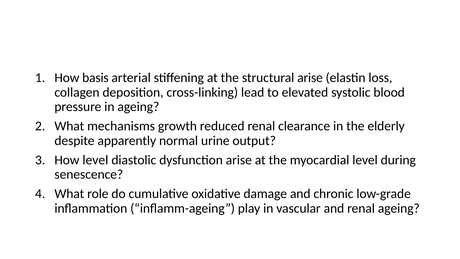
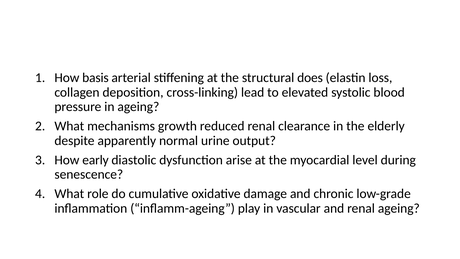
structural arise: arise -> does
How level: level -> early
